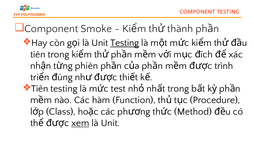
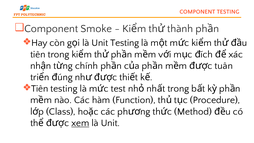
Testing at (125, 43) underline: present -> none
phiên: phiên -> chính
trình: trình -> tuân
